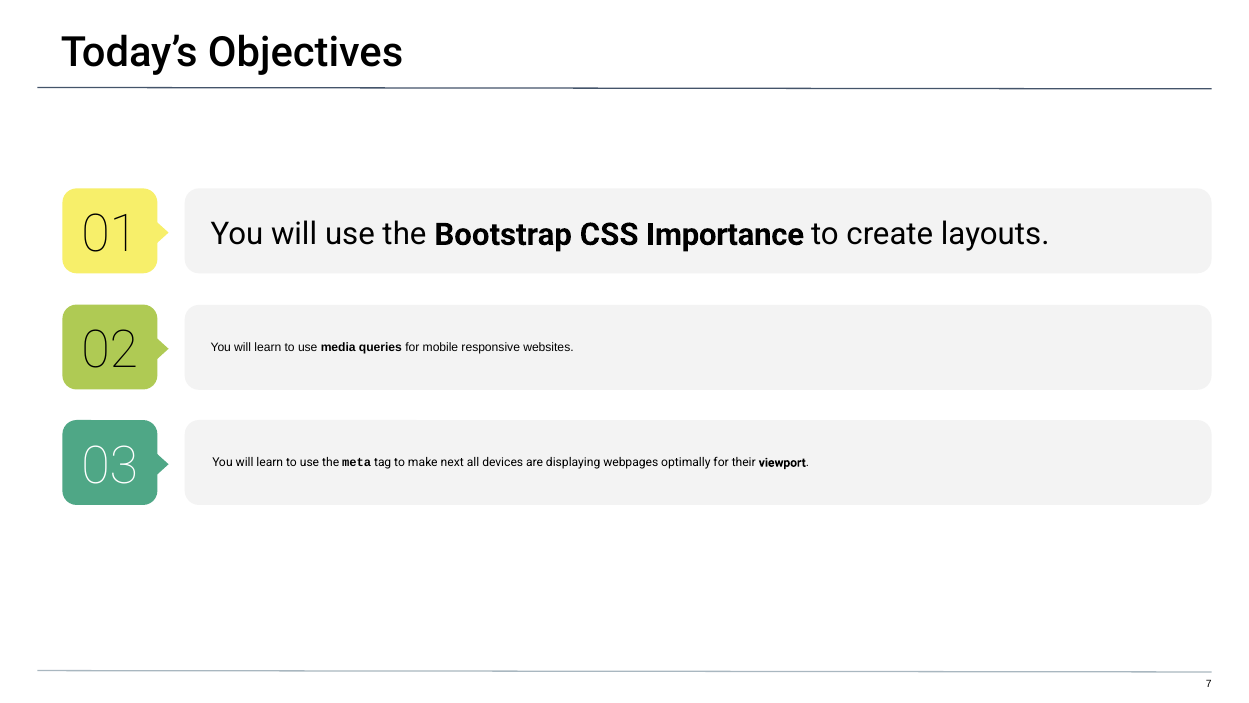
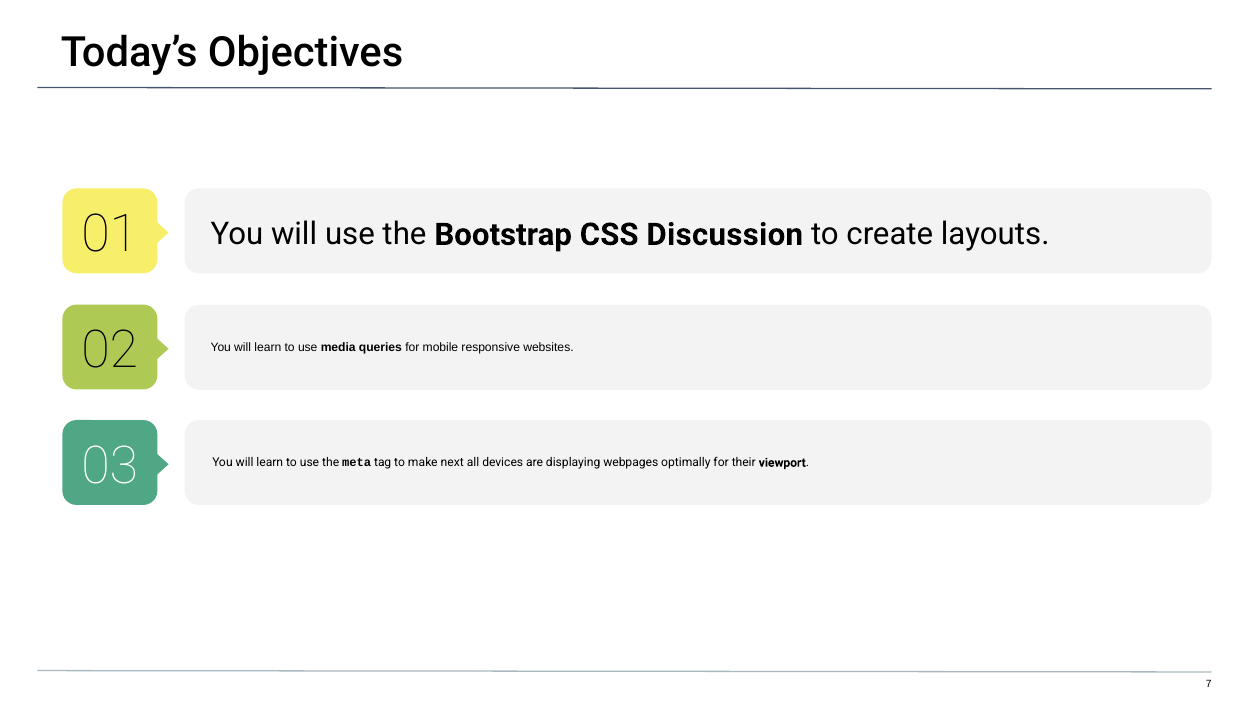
Importance: Importance -> Discussion
